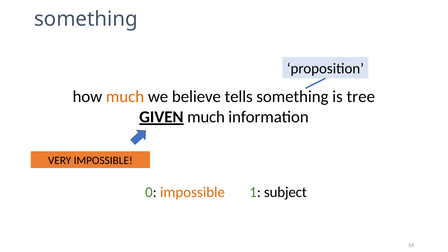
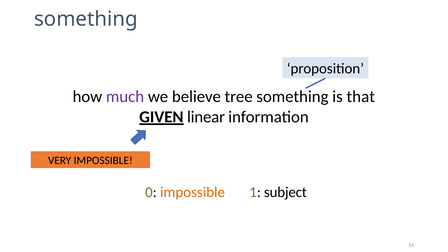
much at (125, 97) colour: orange -> purple
tells: tells -> tree
tree: tree -> that
much at (206, 117): much -> linear
